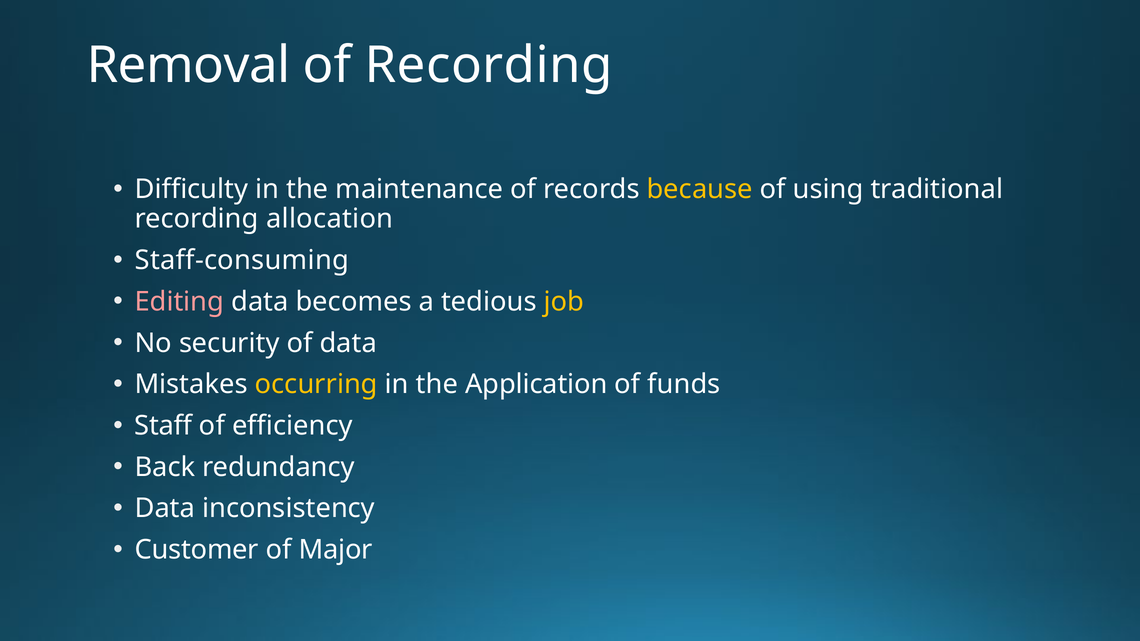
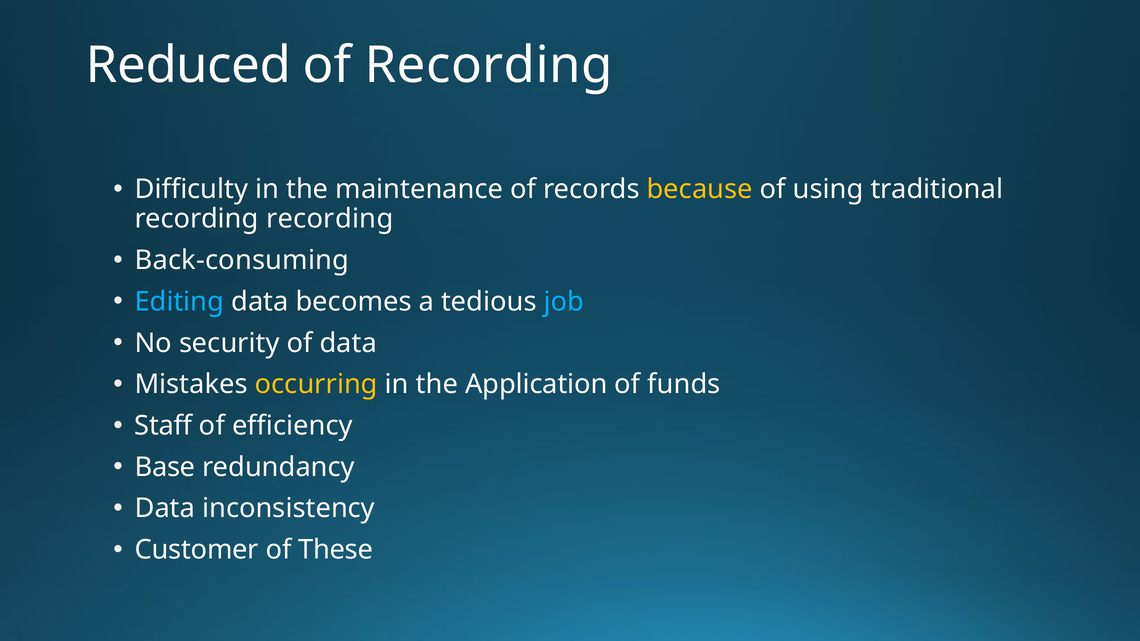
Removal: Removal -> Reduced
recording allocation: allocation -> recording
Staff-consuming: Staff-consuming -> Back-consuming
Editing colour: pink -> light blue
job colour: yellow -> light blue
Back: Back -> Base
Major: Major -> These
